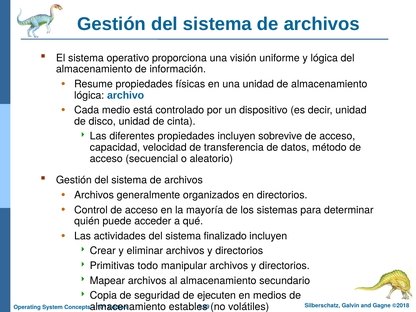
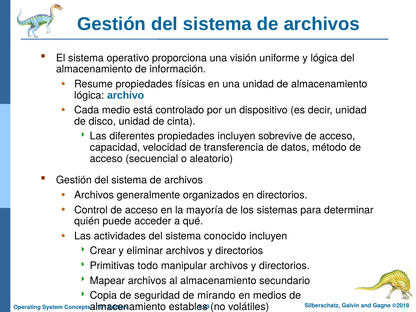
finalizado: finalizado -> conocido
ejecuten: ejecuten -> mirando
